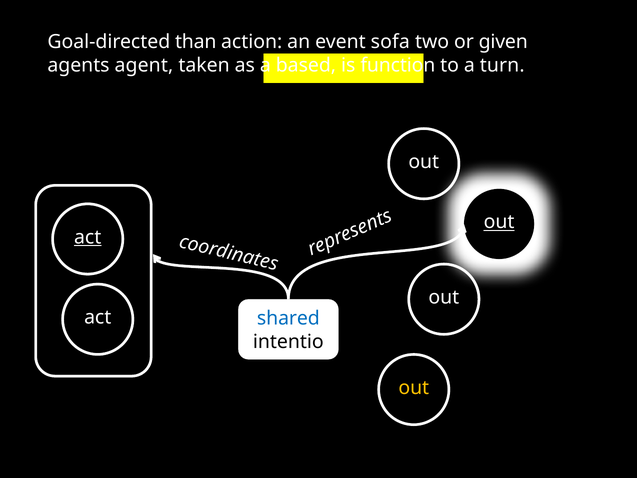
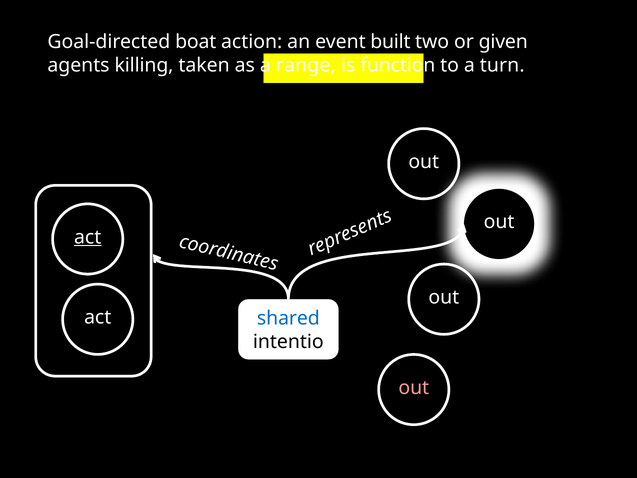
than: than -> boat
sofa: sofa -> built
agent: agent -> killing
based: based -> range
out at (499, 222) underline: present -> none
out at (414, 387) colour: yellow -> pink
